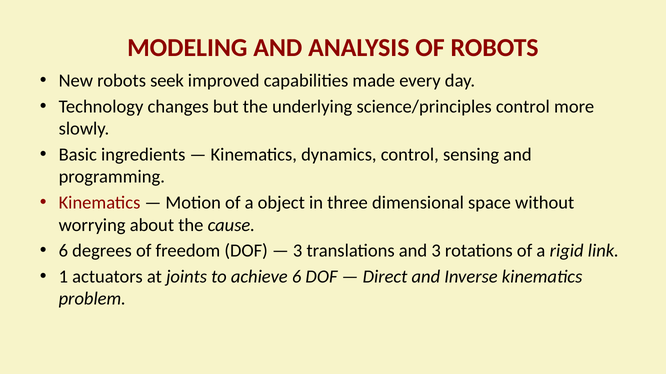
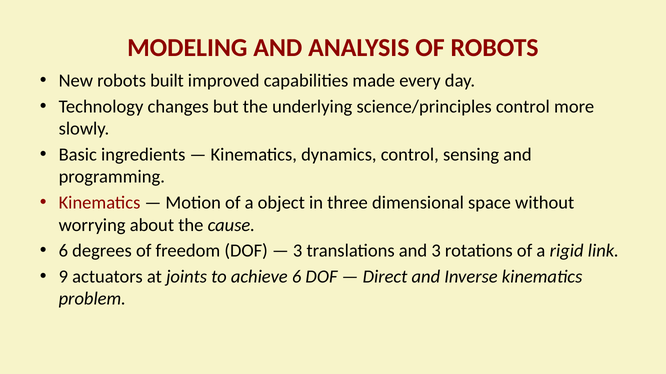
seek: seek -> built
1: 1 -> 9
